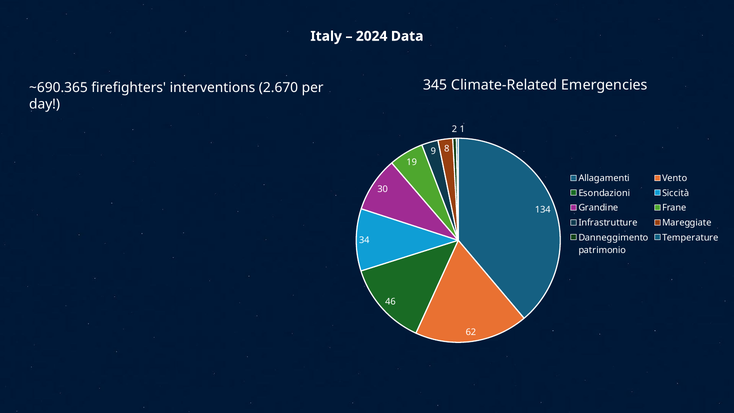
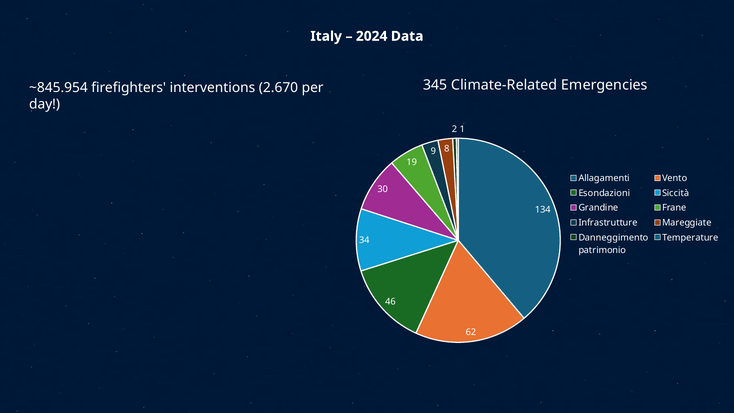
~690.365: ~690.365 -> ~845.954
